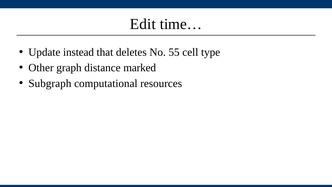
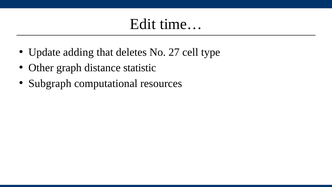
instead: instead -> adding
55: 55 -> 27
marked: marked -> statistic
